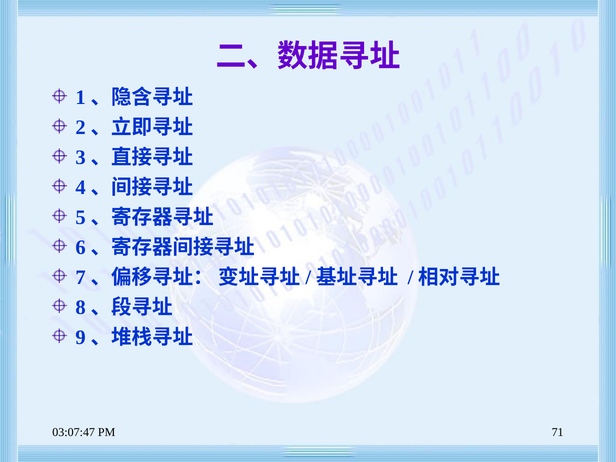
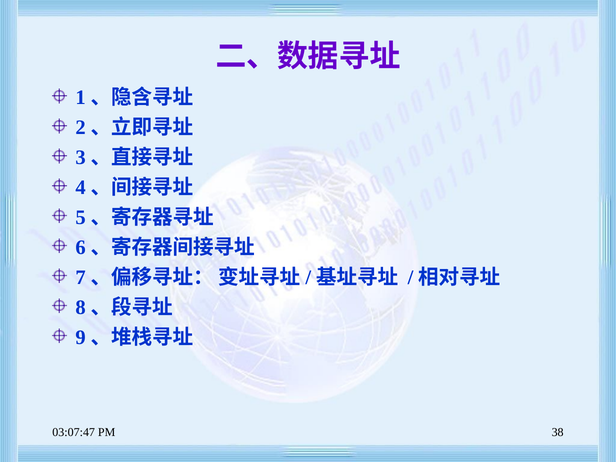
71: 71 -> 38
